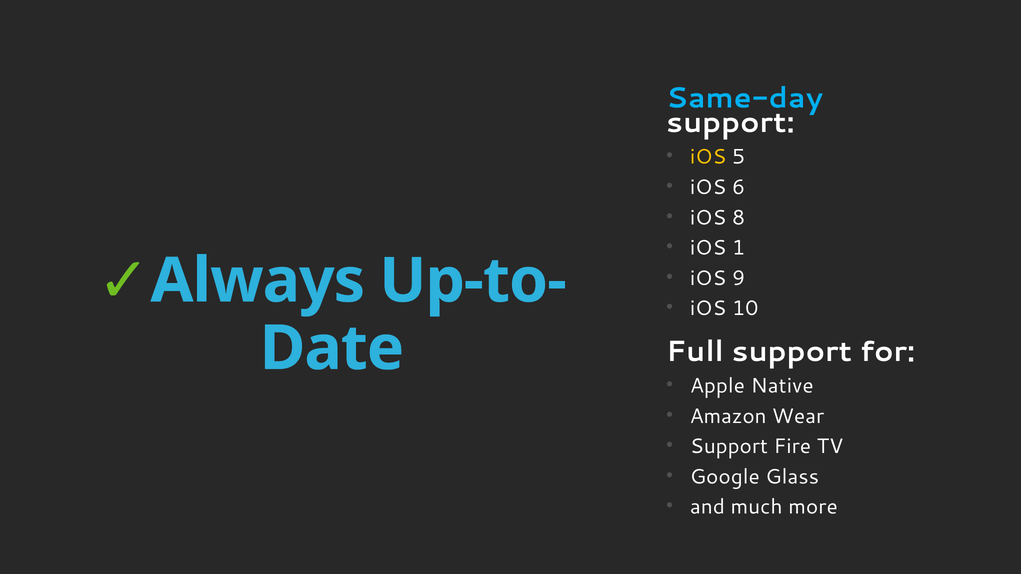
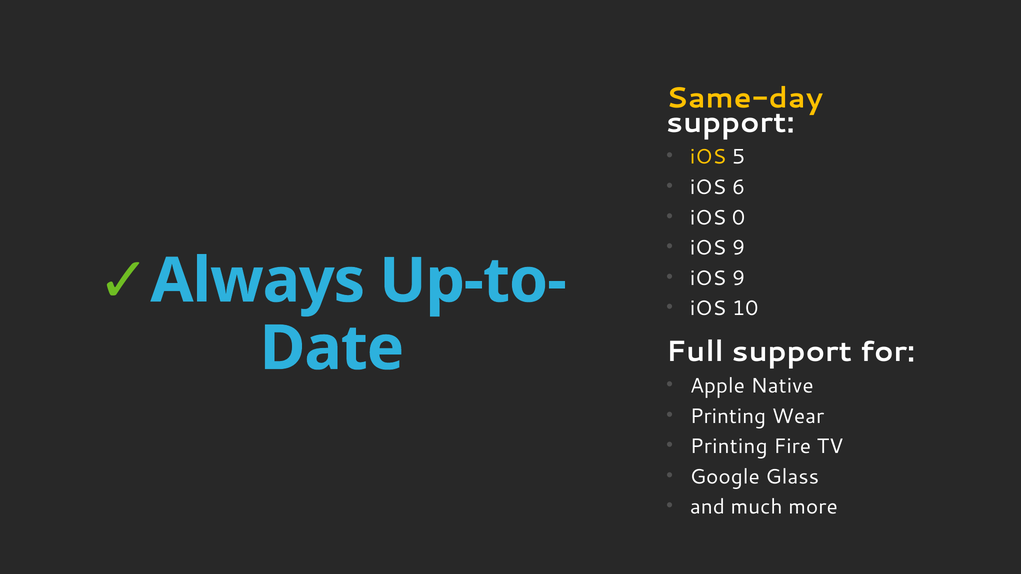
Same-day colour: light blue -> yellow
8: 8 -> 0
1 at (739, 248): 1 -> 9
Amazon at (728, 416): Amazon -> Printing
Support at (729, 447): Support -> Printing
